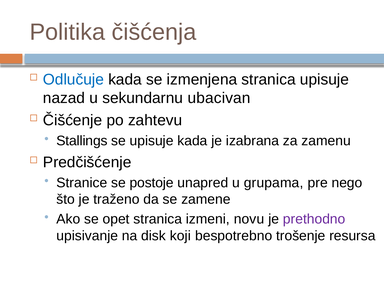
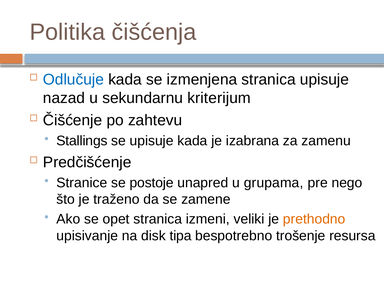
ubacivan: ubacivan -> kriterijum
novu: novu -> veliki
prethodno colour: purple -> orange
koji: koji -> tipa
